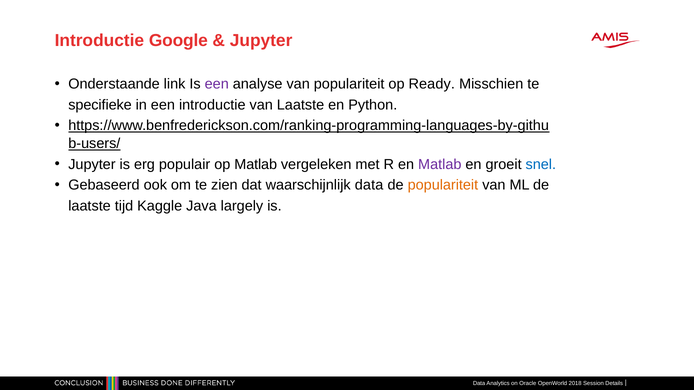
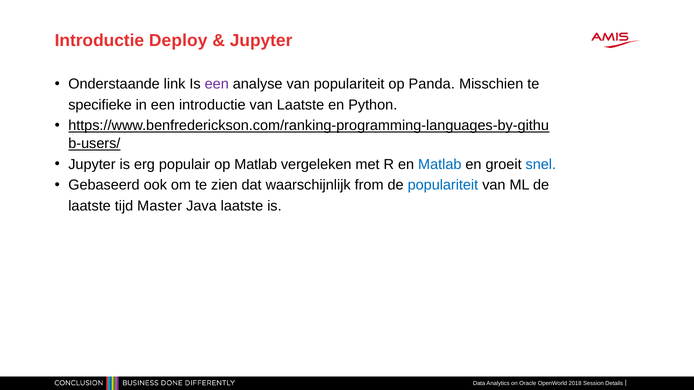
Google: Google -> Deploy
Ready: Ready -> Panda
Matlab at (440, 165) colour: purple -> blue
waarschijnlijk data: data -> from
populariteit at (443, 185) colour: orange -> blue
Kaggle: Kaggle -> Master
Java largely: largely -> laatste
